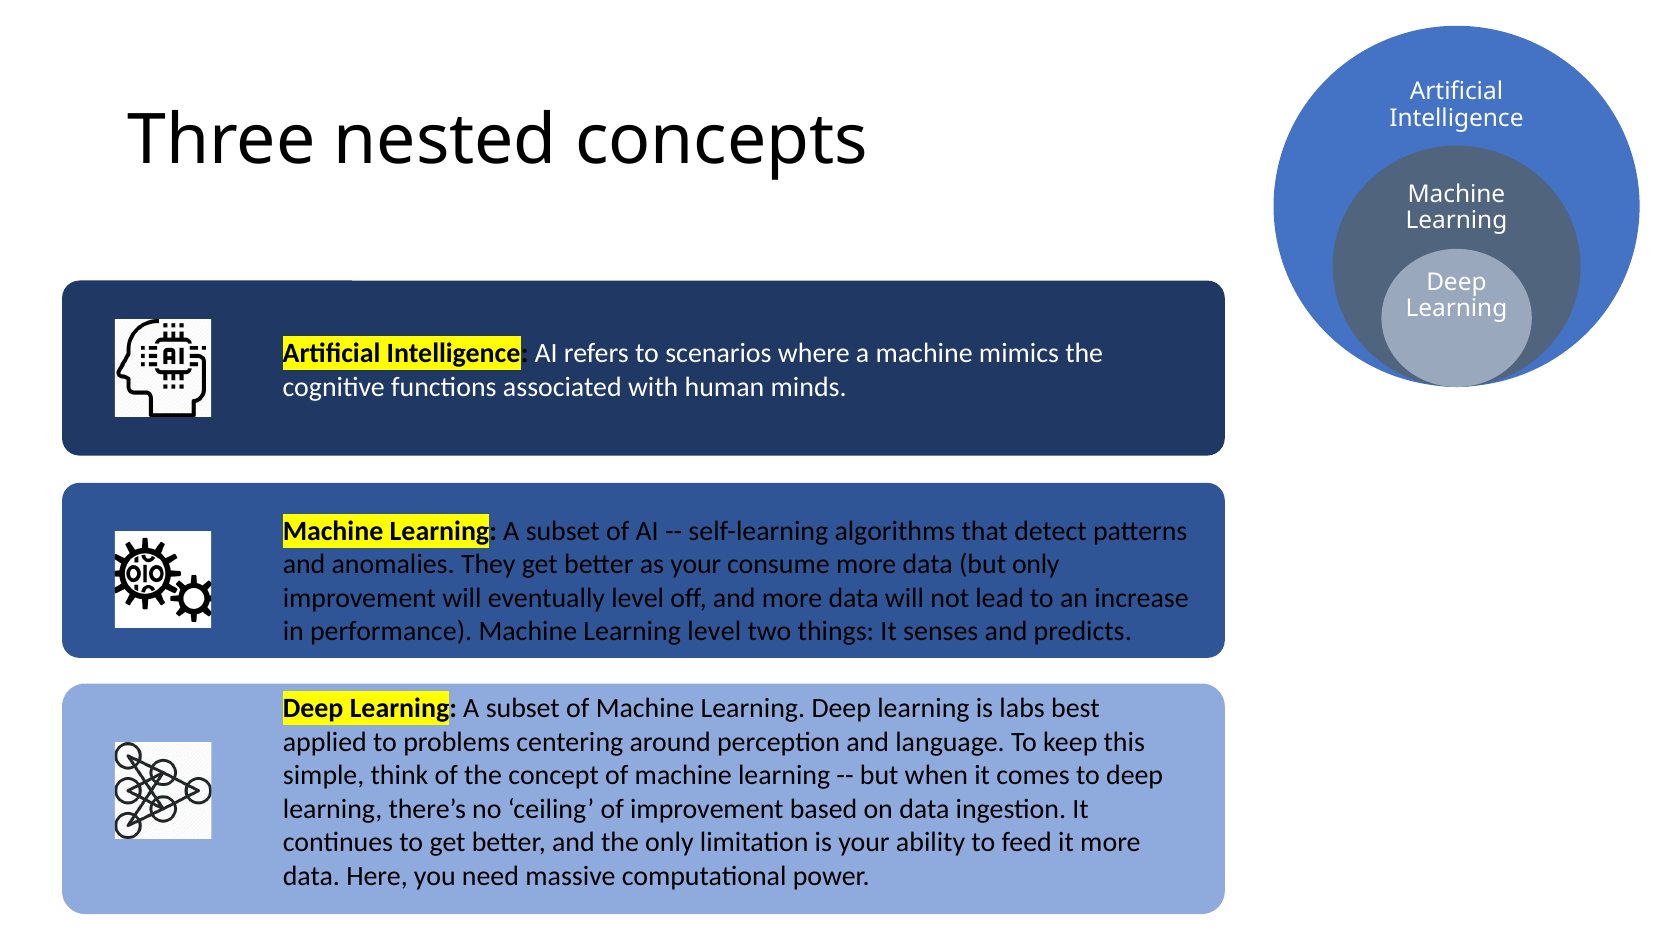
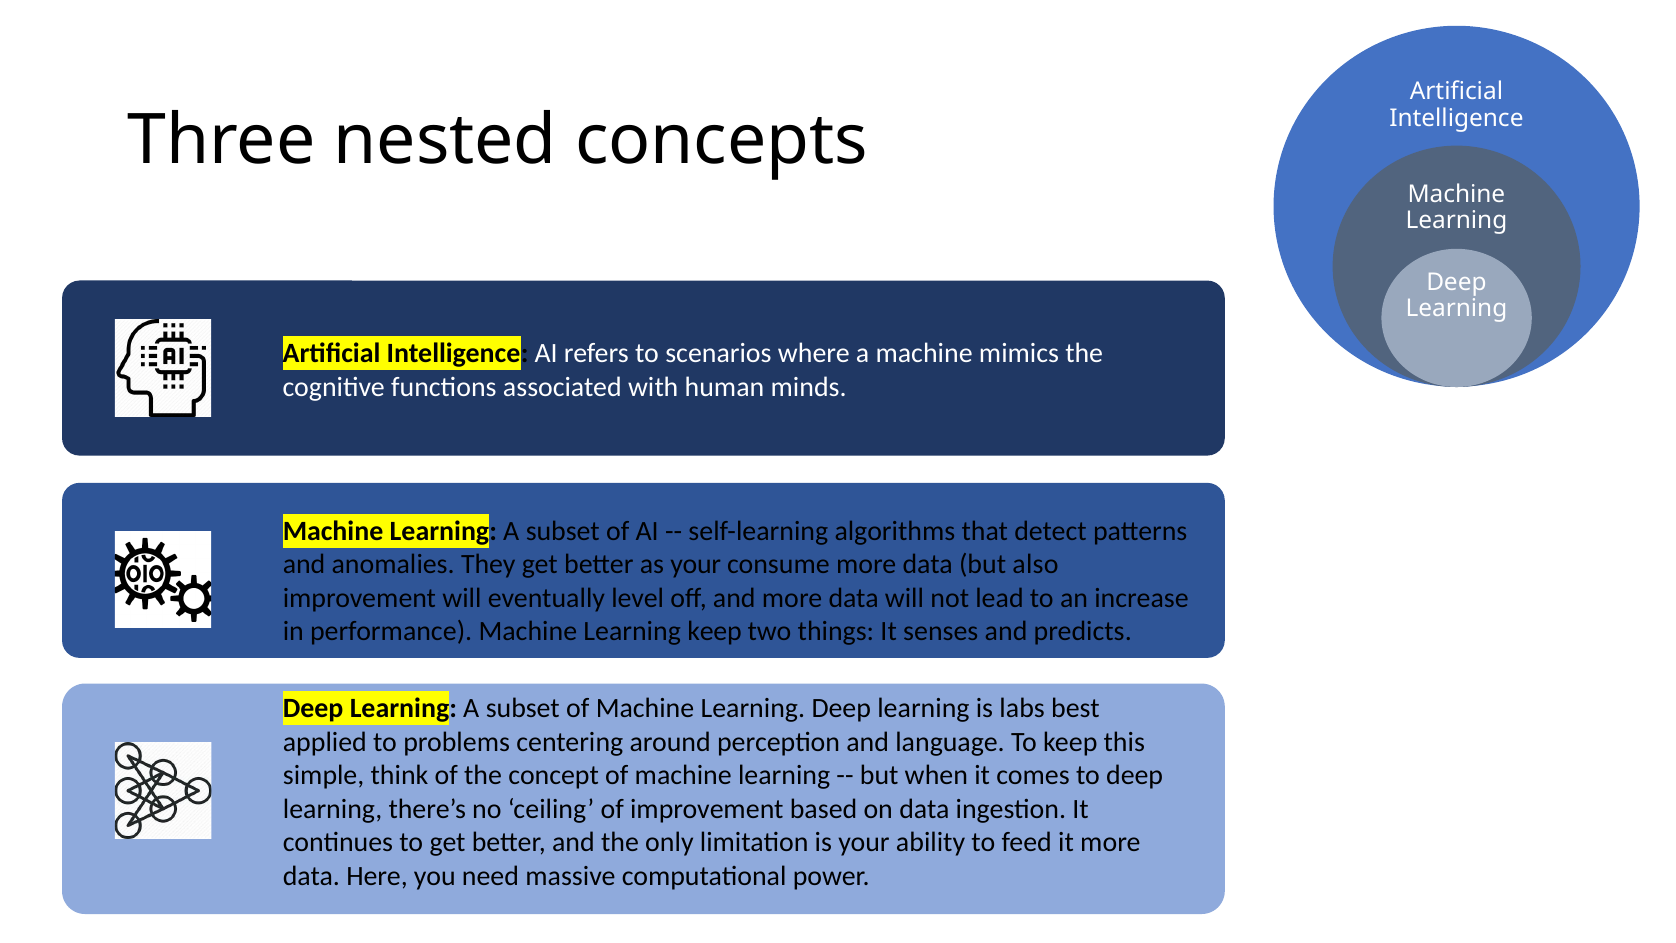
but only: only -> also
Learning level: level -> keep
